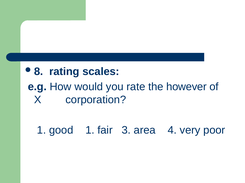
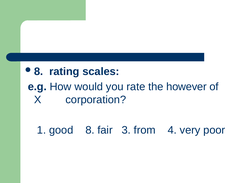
good 1: 1 -> 8
area: area -> from
